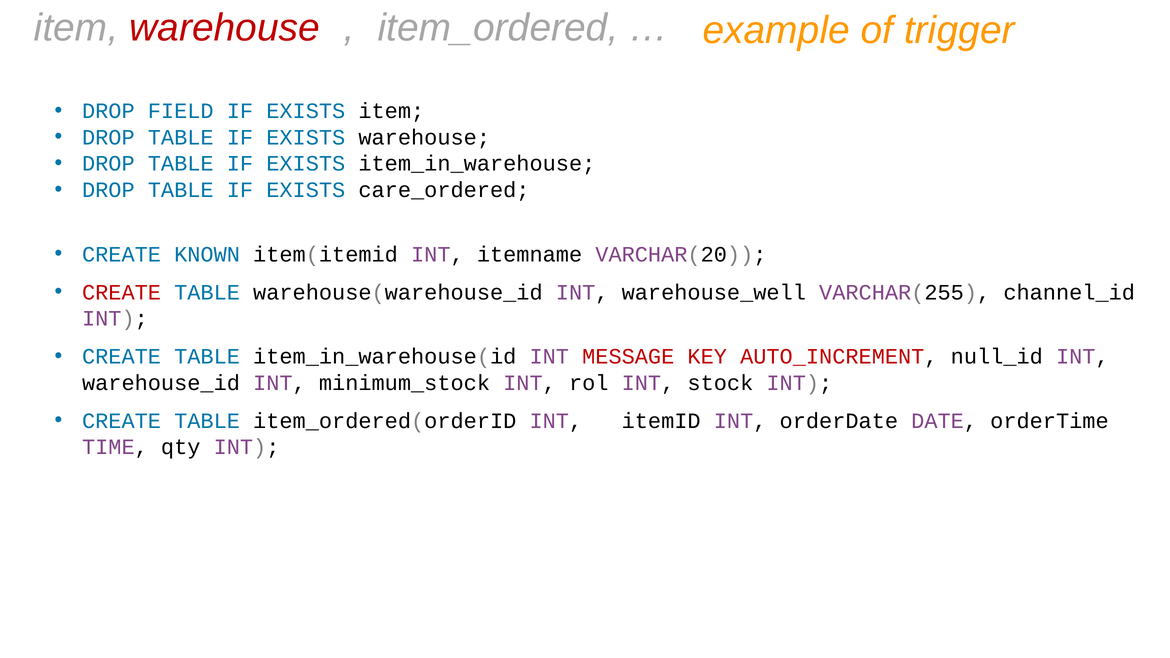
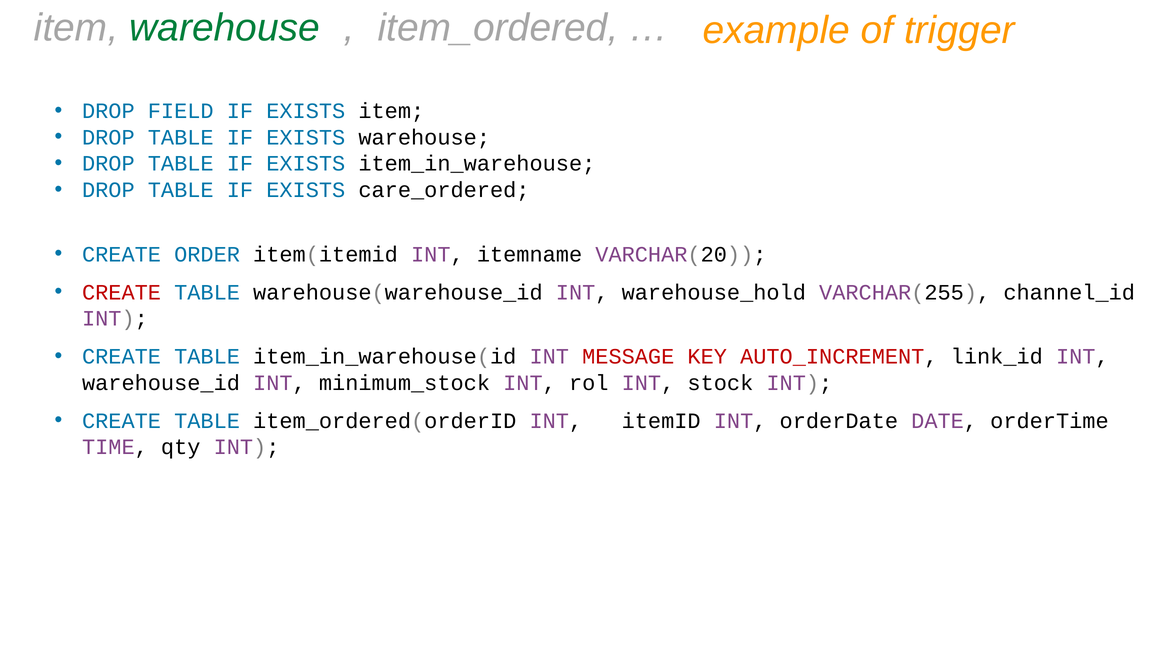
warehouse at (225, 28) colour: red -> green
KNOWN: KNOWN -> ORDER
warehouse_well: warehouse_well -> warehouse_hold
null_id: null_id -> link_id
